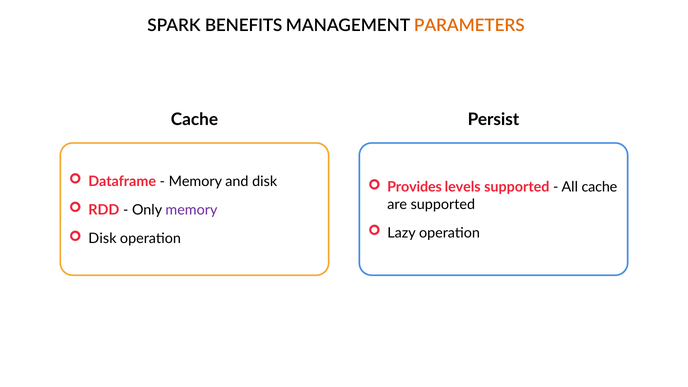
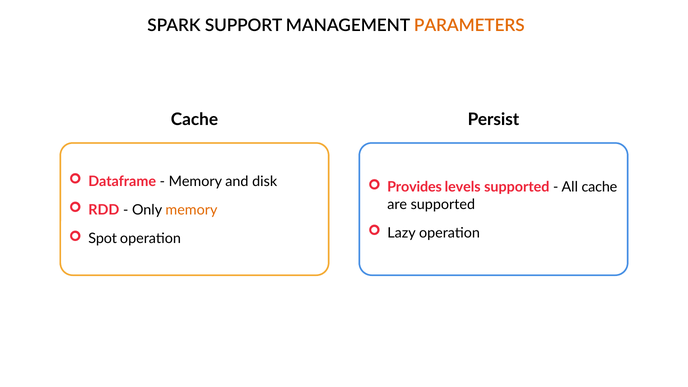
BENEFITS: BENEFITS -> SUPPORT
memory at (191, 210) colour: purple -> orange
Disk at (102, 239): Disk -> Spot
